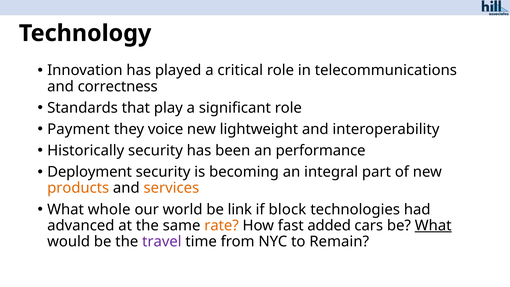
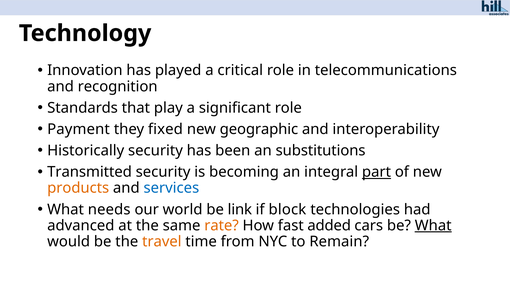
correctness: correctness -> recognition
voice: voice -> fixed
lightweight: lightweight -> geographic
performance: performance -> substitutions
Deployment: Deployment -> Transmitted
part underline: none -> present
services colour: orange -> blue
whole: whole -> needs
travel colour: purple -> orange
